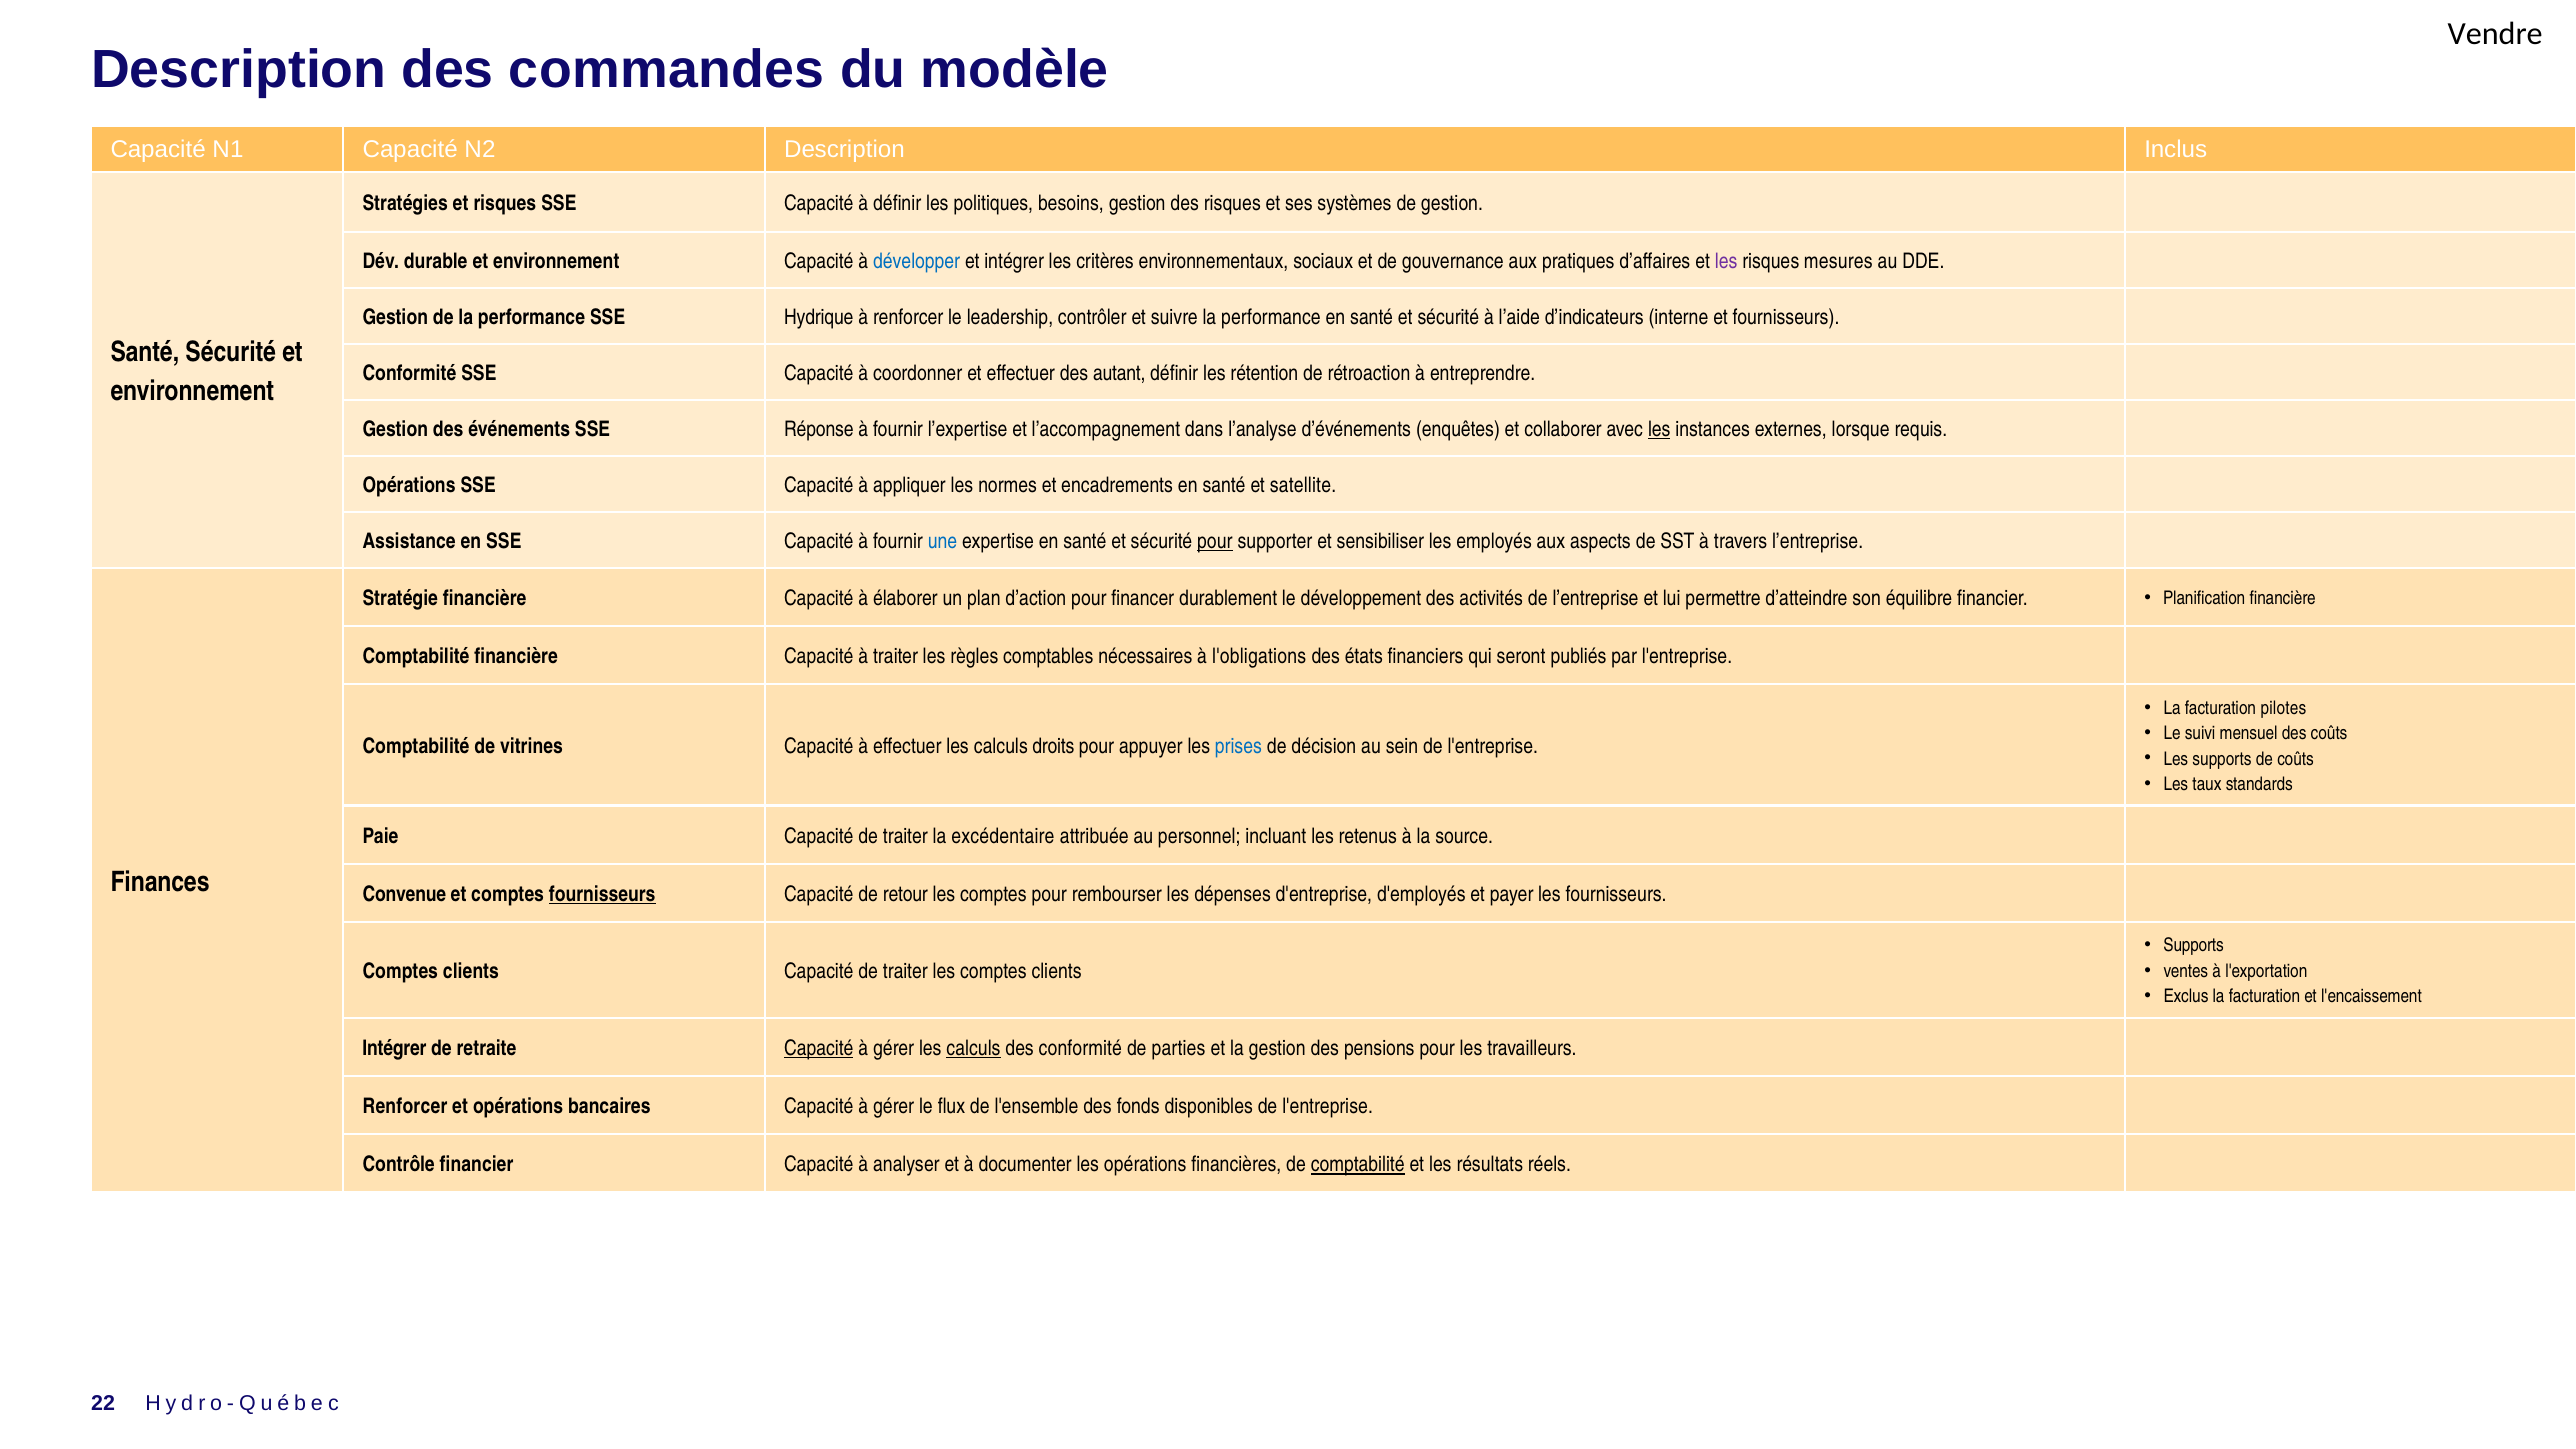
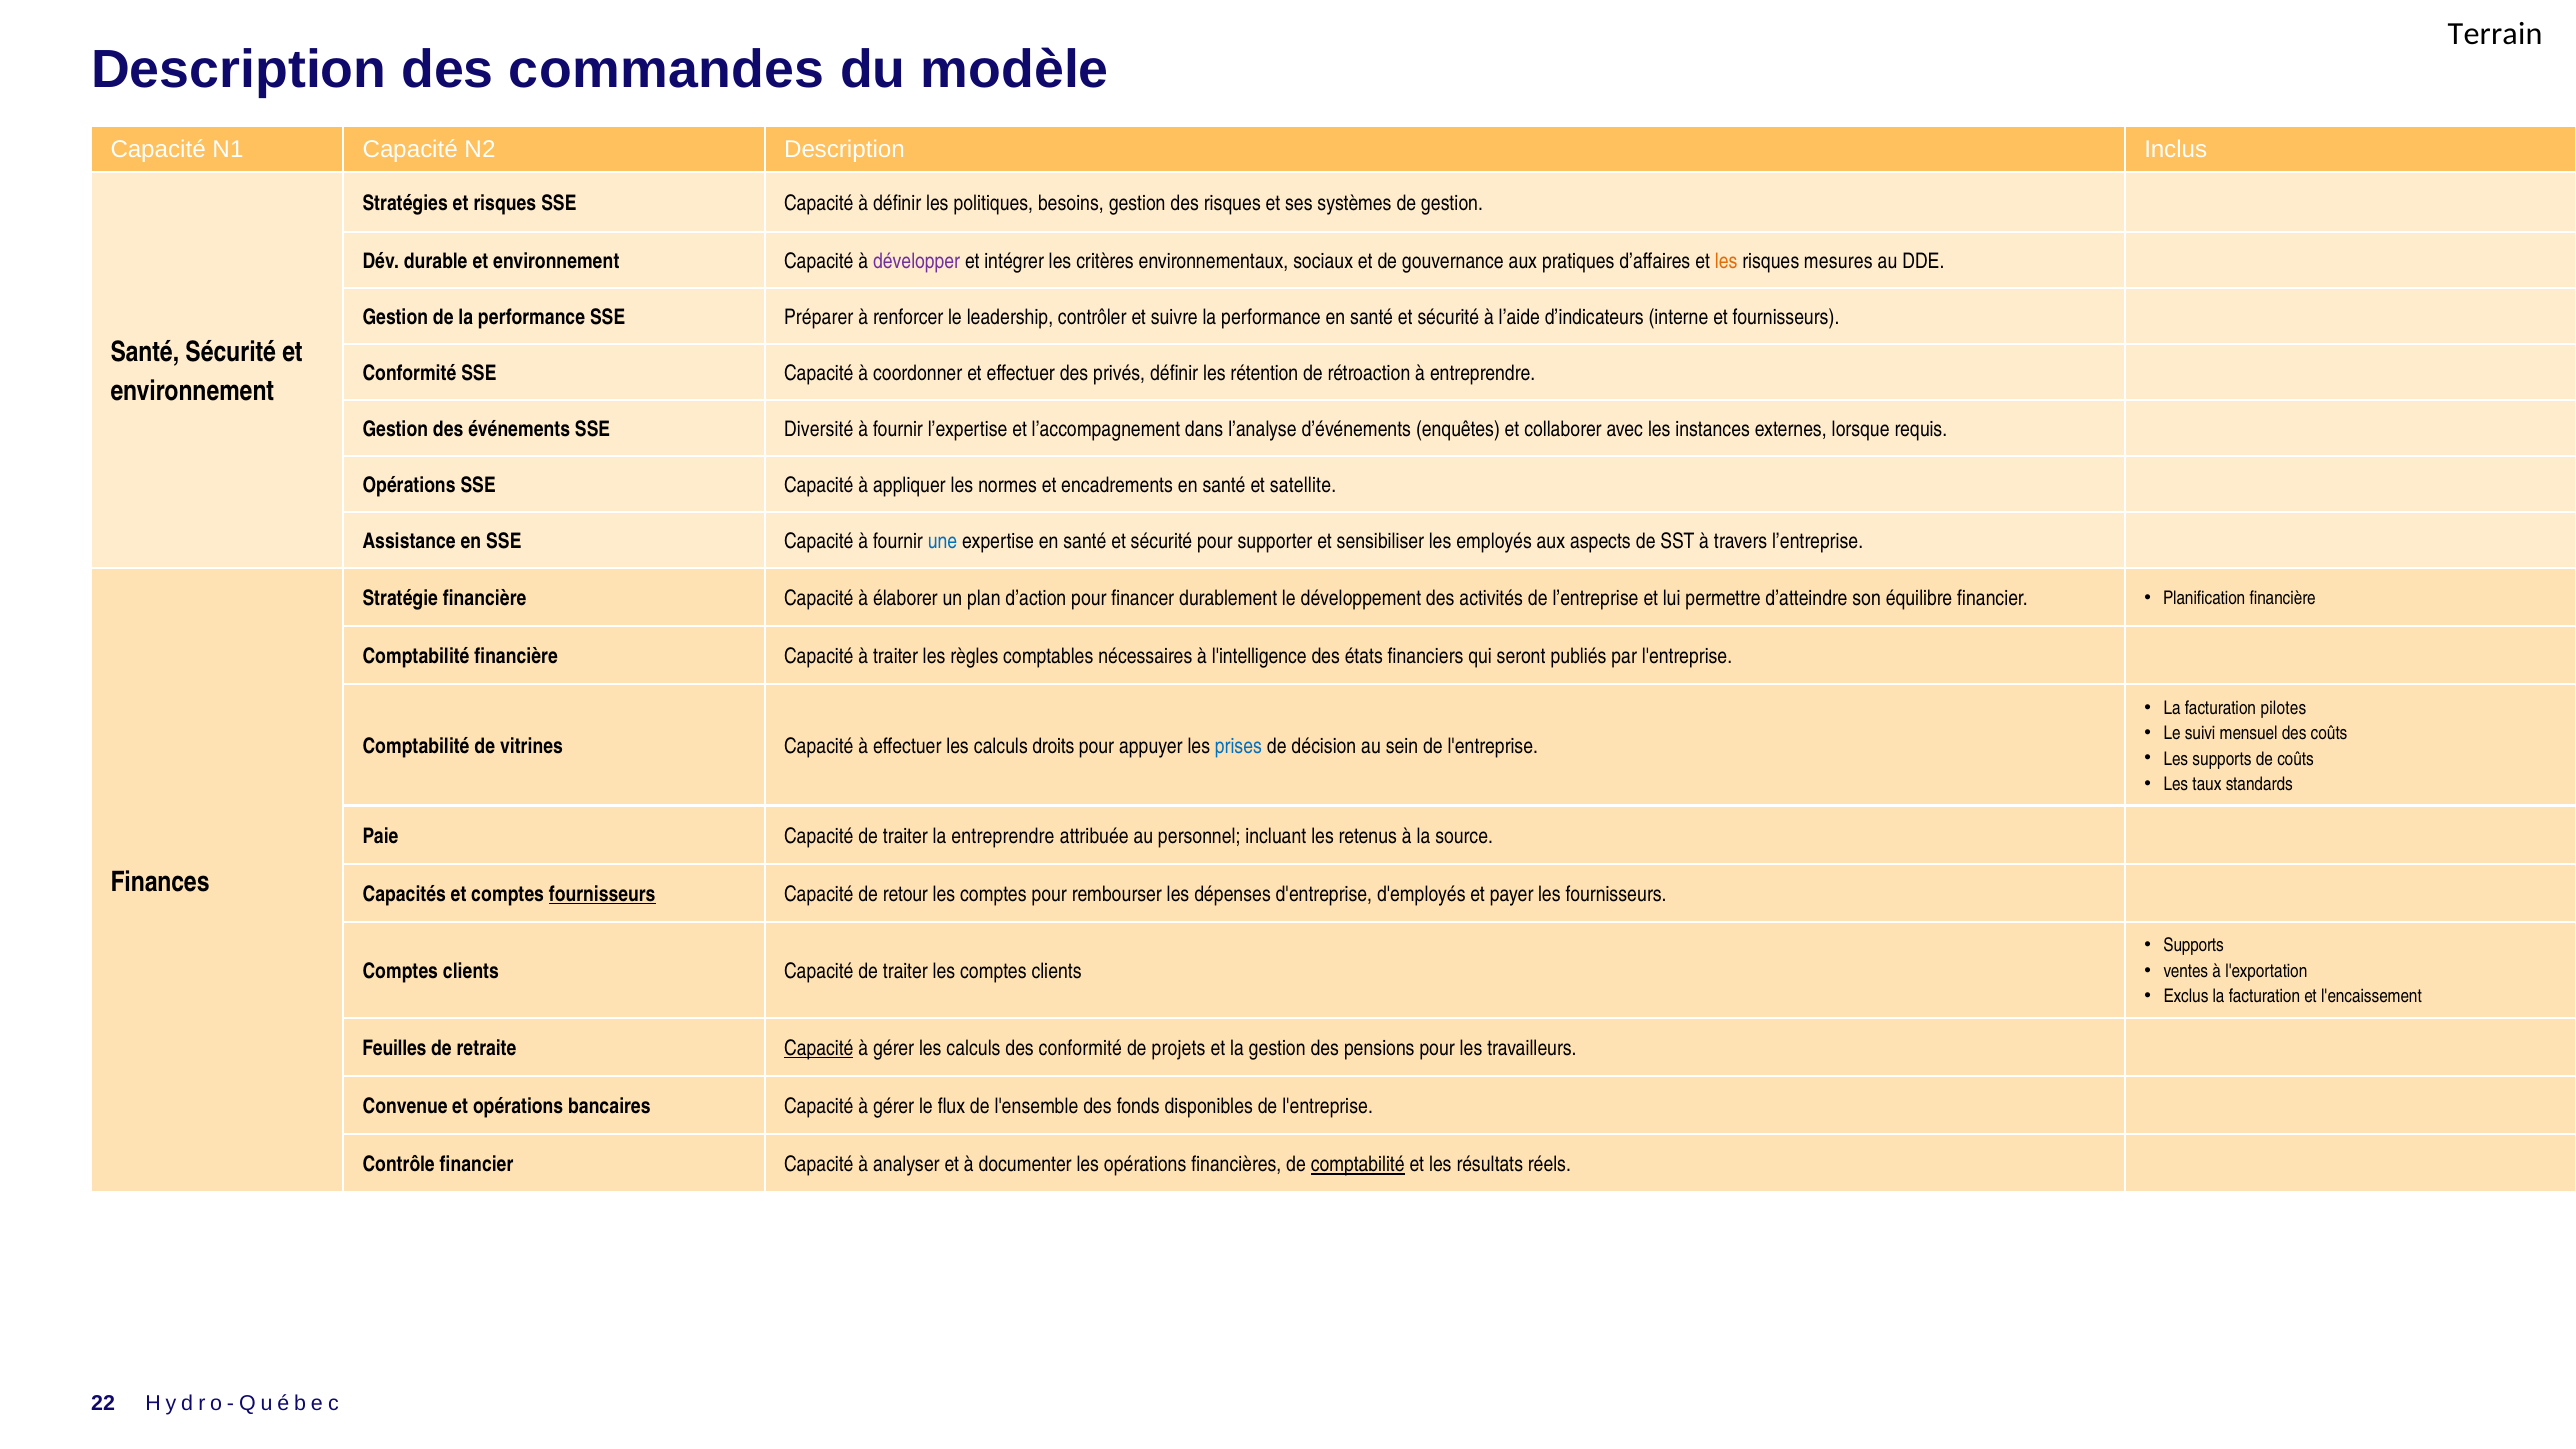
Vendre: Vendre -> Terrain
développer colour: blue -> purple
les at (1726, 261) colour: purple -> orange
Hydrique: Hydrique -> Préparer
autant: autant -> privés
Réponse: Réponse -> Diversité
les at (1659, 429) underline: present -> none
pour at (1215, 541) underline: present -> none
l'obligations: l'obligations -> l'intelligence
la excédentaire: excédentaire -> entreprendre
Convenue: Convenue -> Capacités
Intégrer at (394, 1048): Intégrer -> Feuilles
calculs at (973, 1048) underline: present -> none
parties: parties -> projets
Renforcer at (405, 1106): Renforcer -> Convenue
